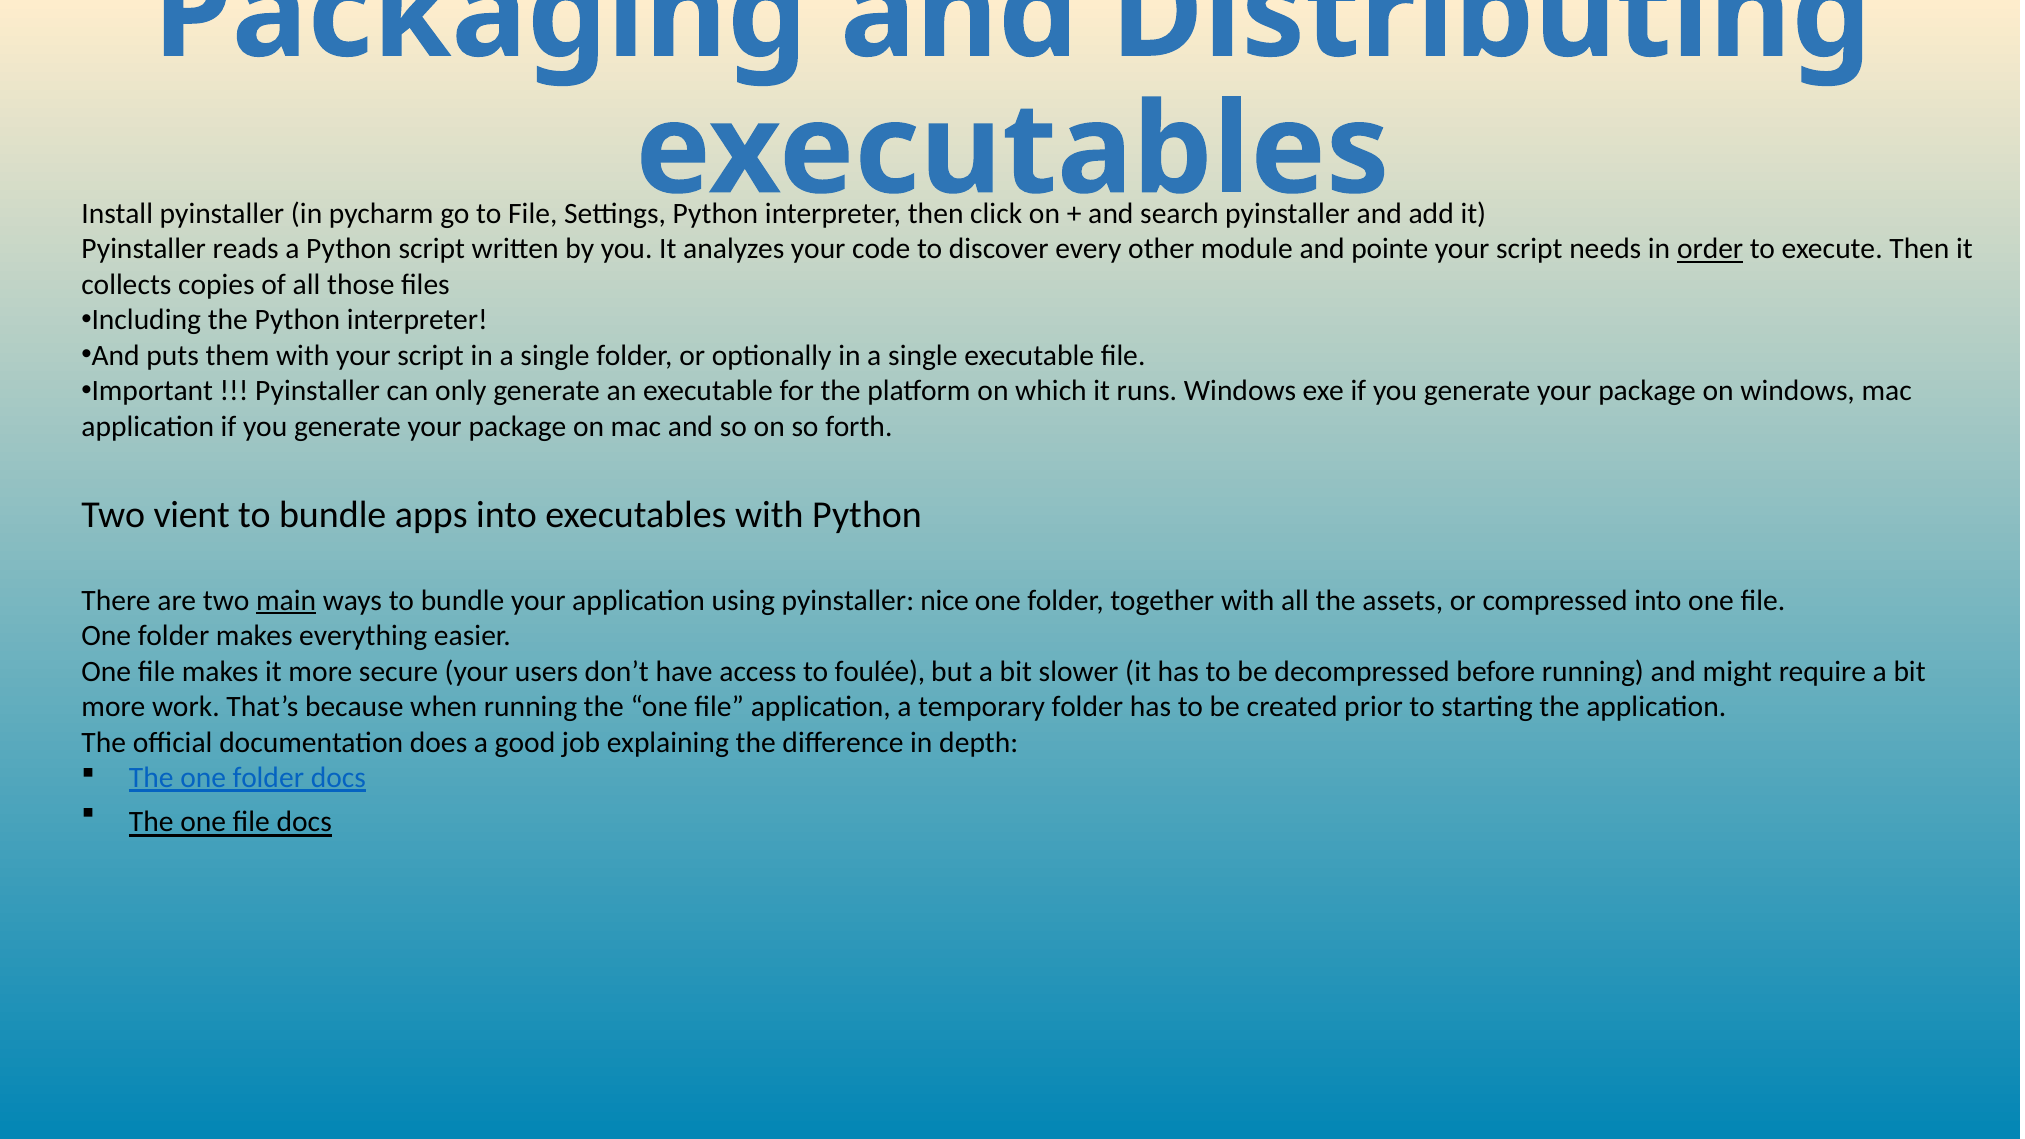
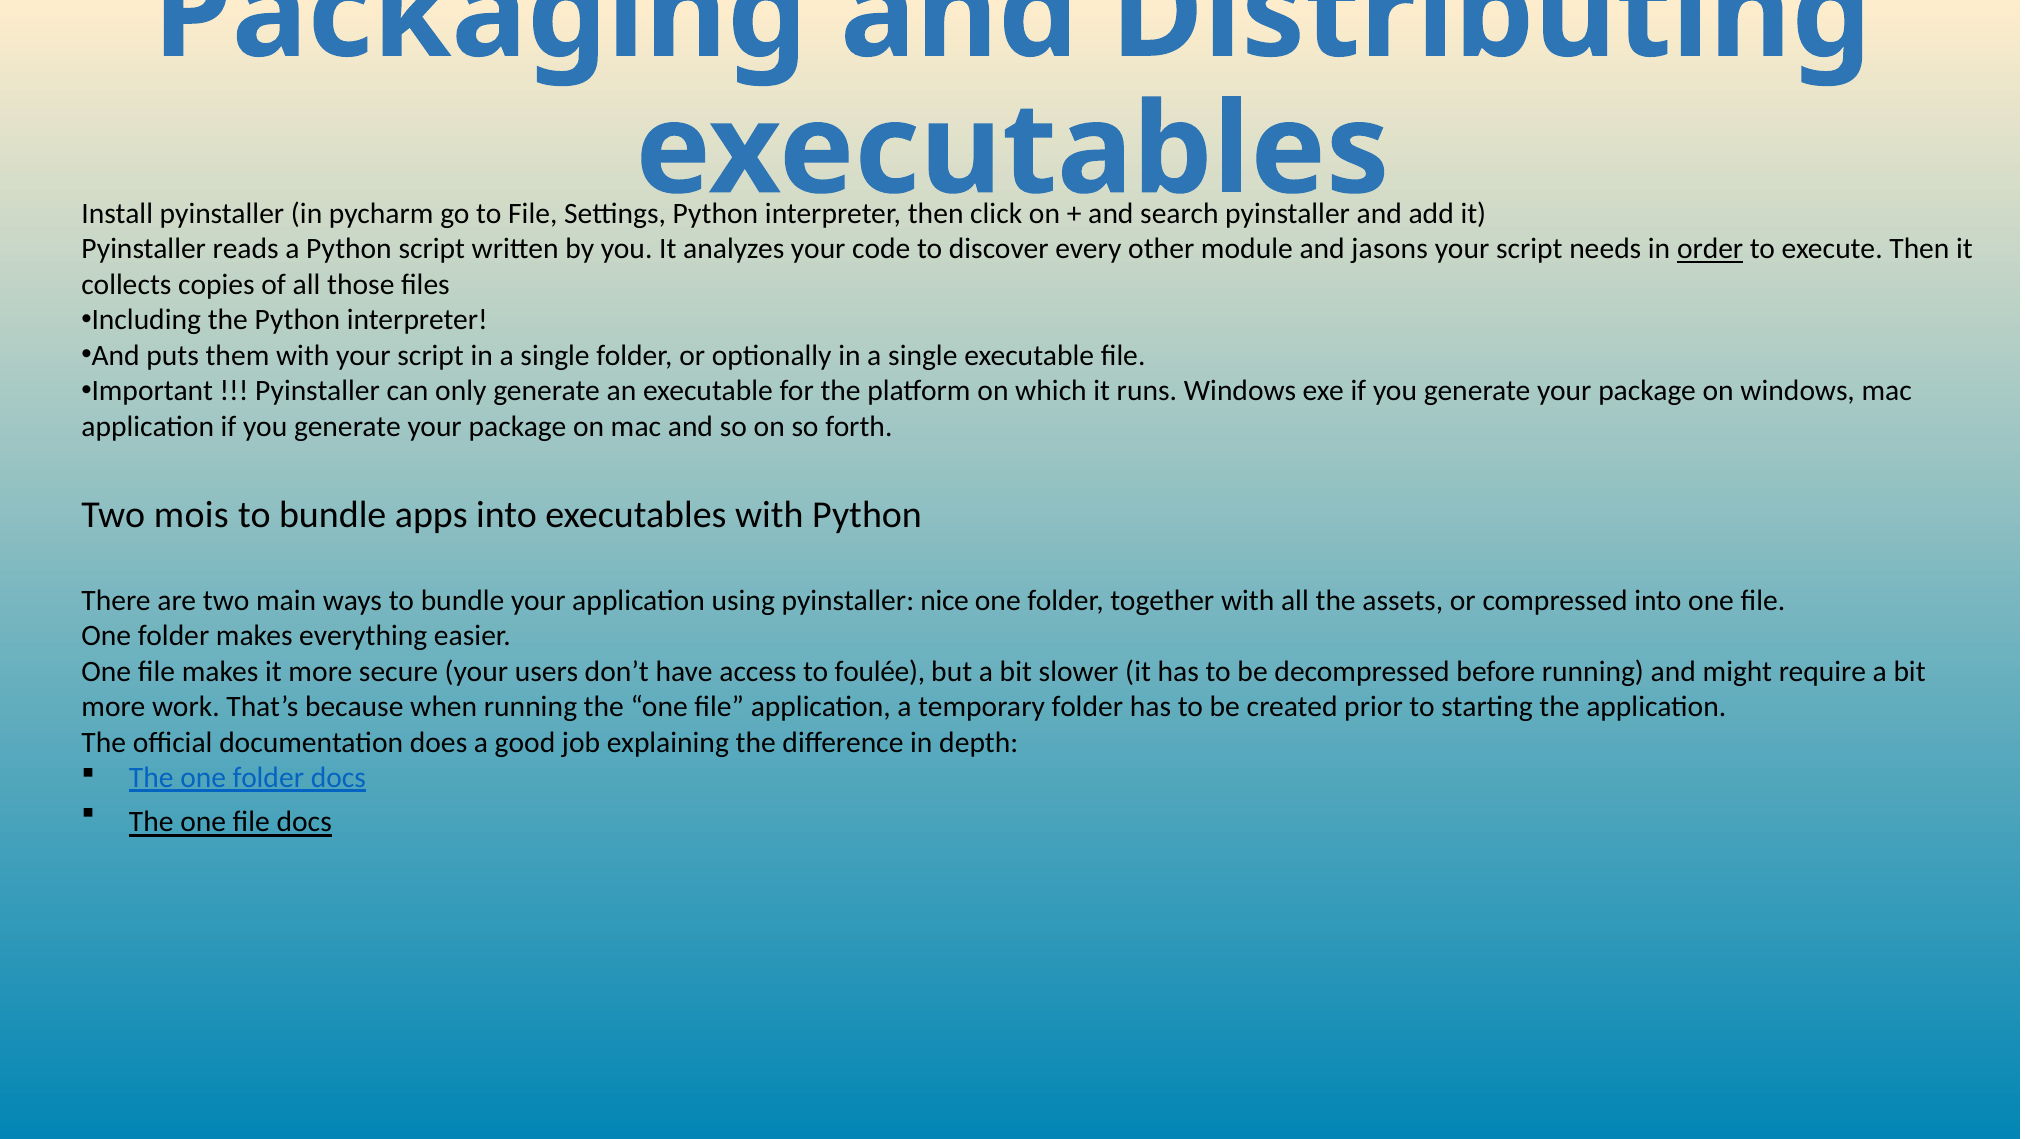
pointe: pointe -> jasons
vient: vient -> mois
main underline: present -> none
